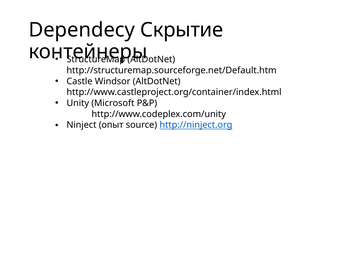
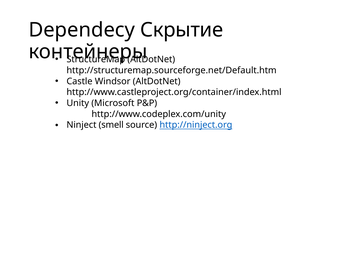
опыт: опыт -> smell
